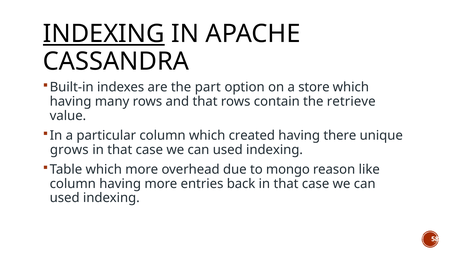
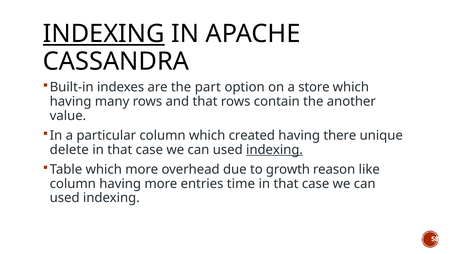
retrieve: retrieve -> another
grows: grows -> delete
indexing at (274, 150) underline: none -> present
mongo: mongo -> growth
back: back -> time
